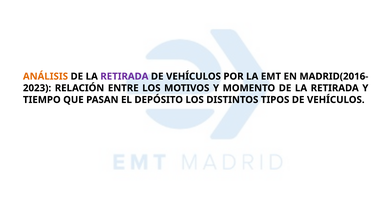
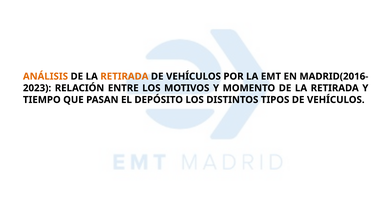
RETIRADA at (124, 76) colour: purple -> orange
